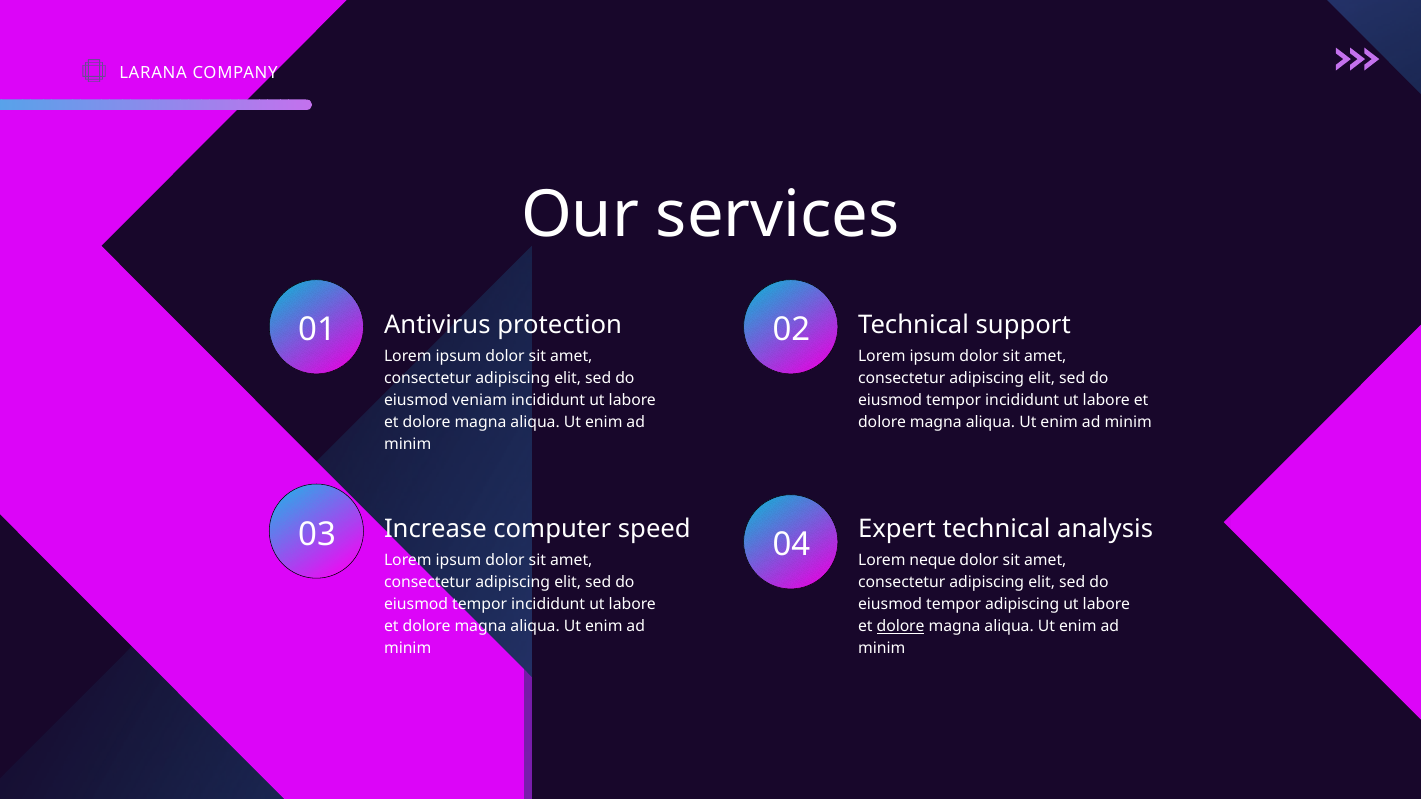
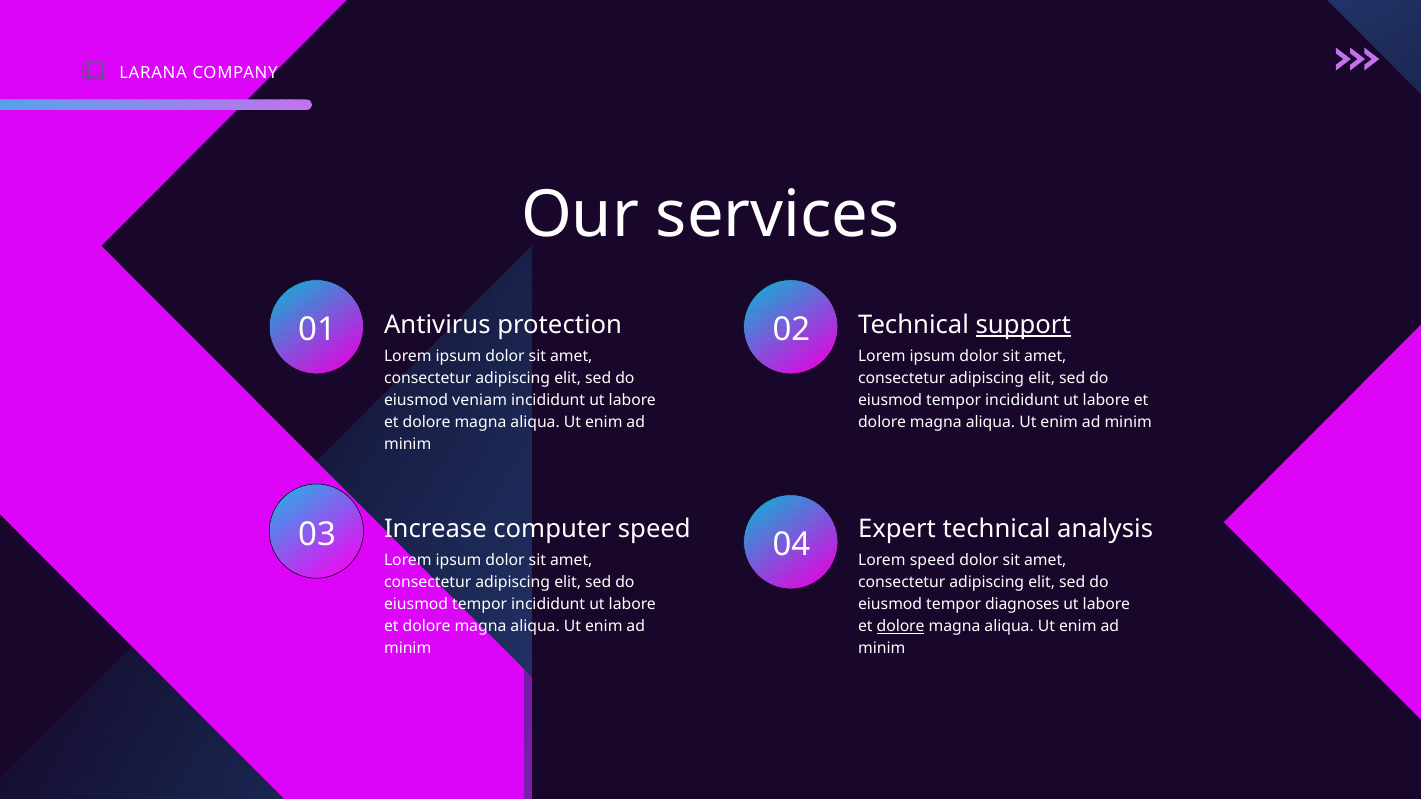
support underline: none -> present
neque at (933, 560): neque -> speed
tempor adipiscing: adipiscing -> diagnoses
